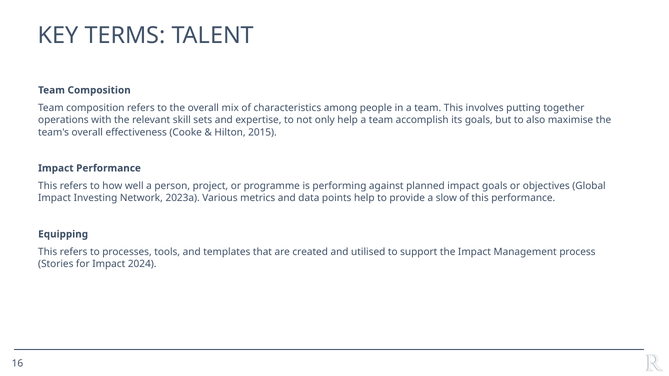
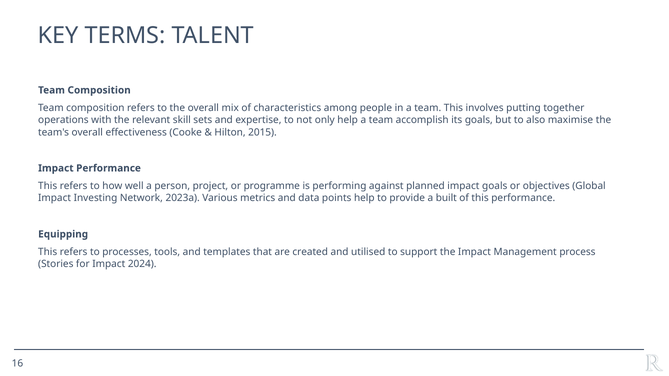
slow: slow -> built
